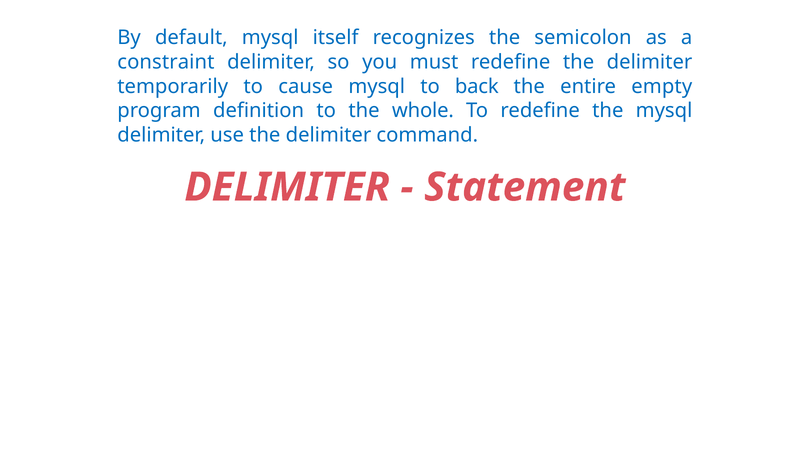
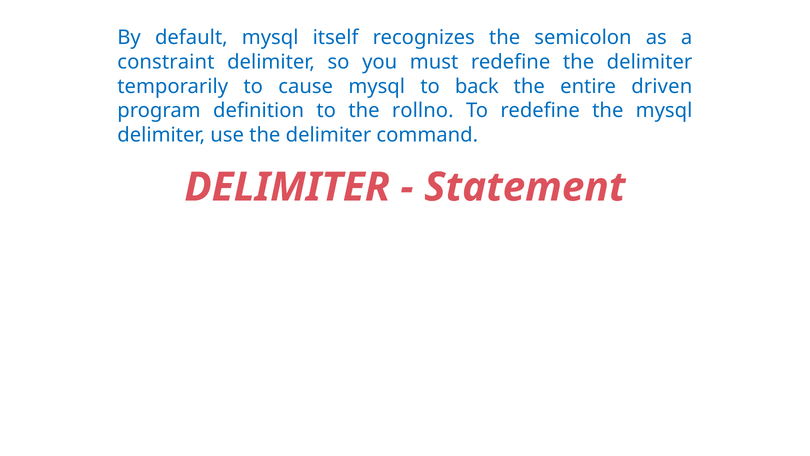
empty: empty -> driven
whole: whole -> rollno
